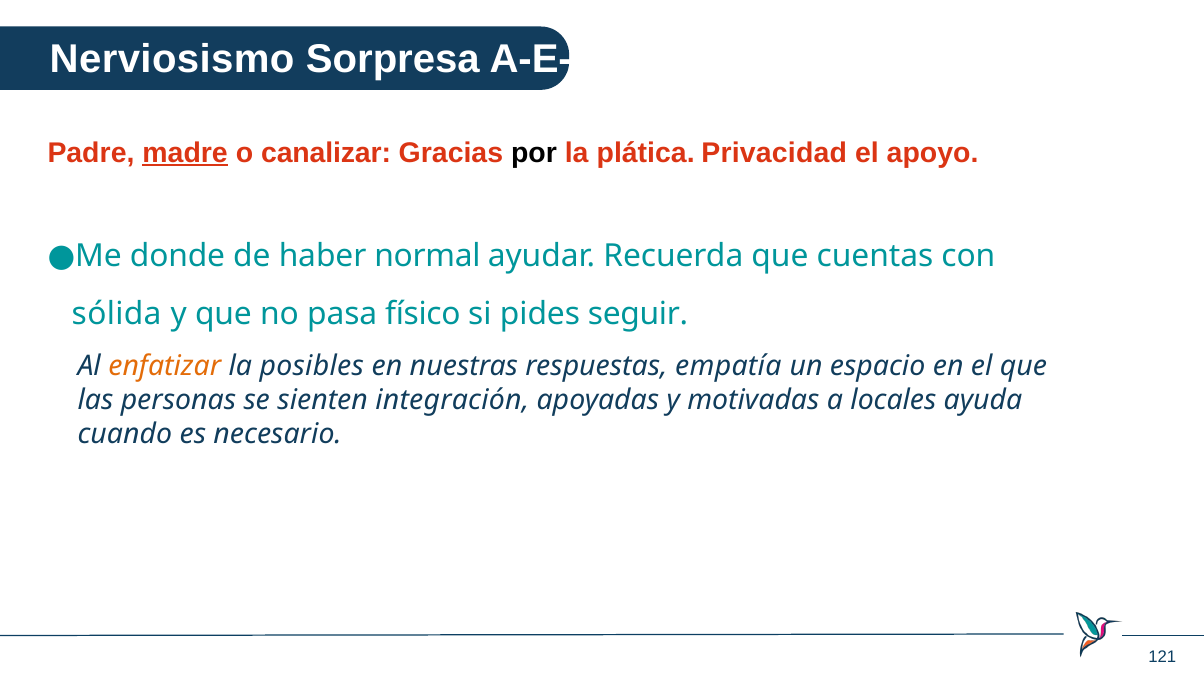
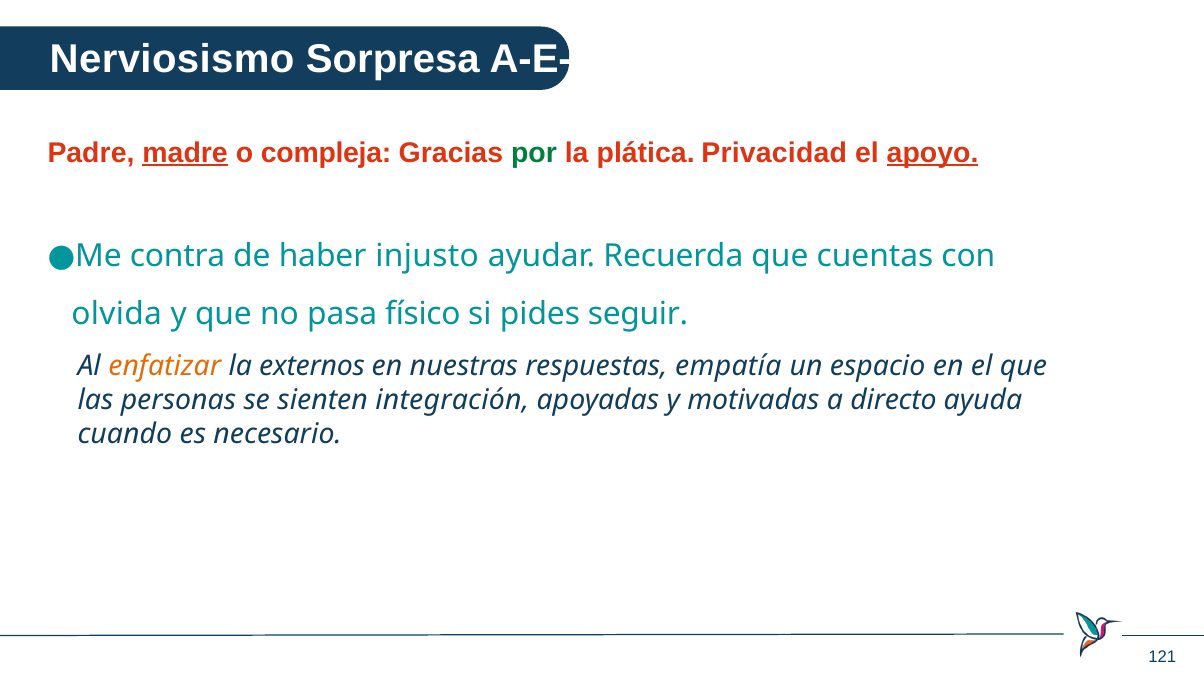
canalizar: canalizar -> compleja
por colour: black -> green
apoyo underline: none -> present
donde: donde -> contra
normal: normal -> injusto
sólida: sólida -> olvida
posibles: posibles -> externos
locales: locales -> directo
